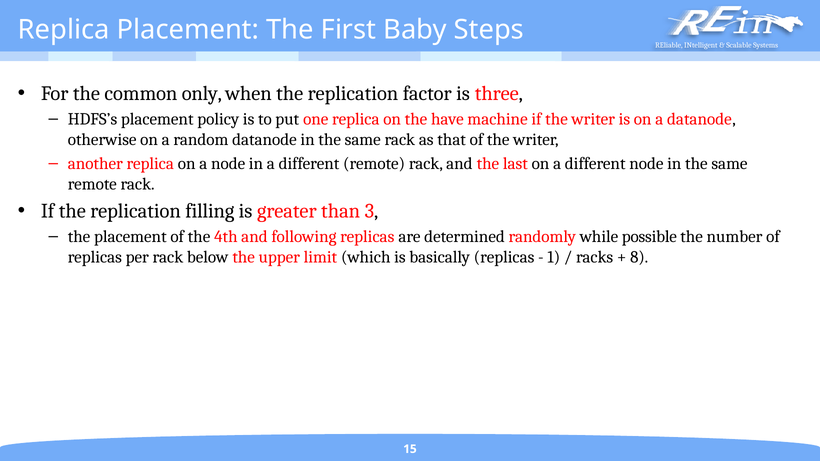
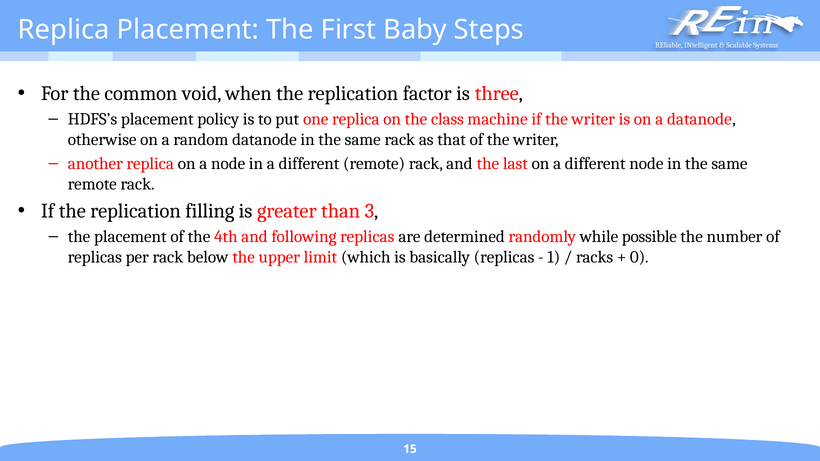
only: only -> void
have: have -> class
8: 8 -> 0
